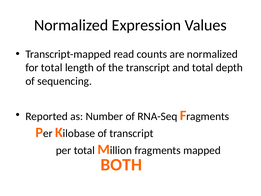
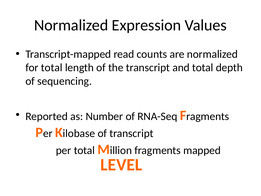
BOTH: BOTH -> LEVEL
